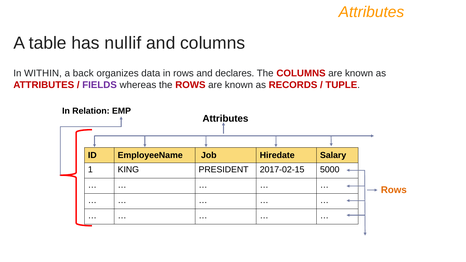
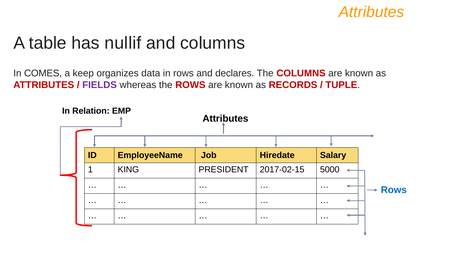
WITHIN: WITHIN -> COMES
back: back -> keep
Rows at (394, 190) colour: orange -> blue
